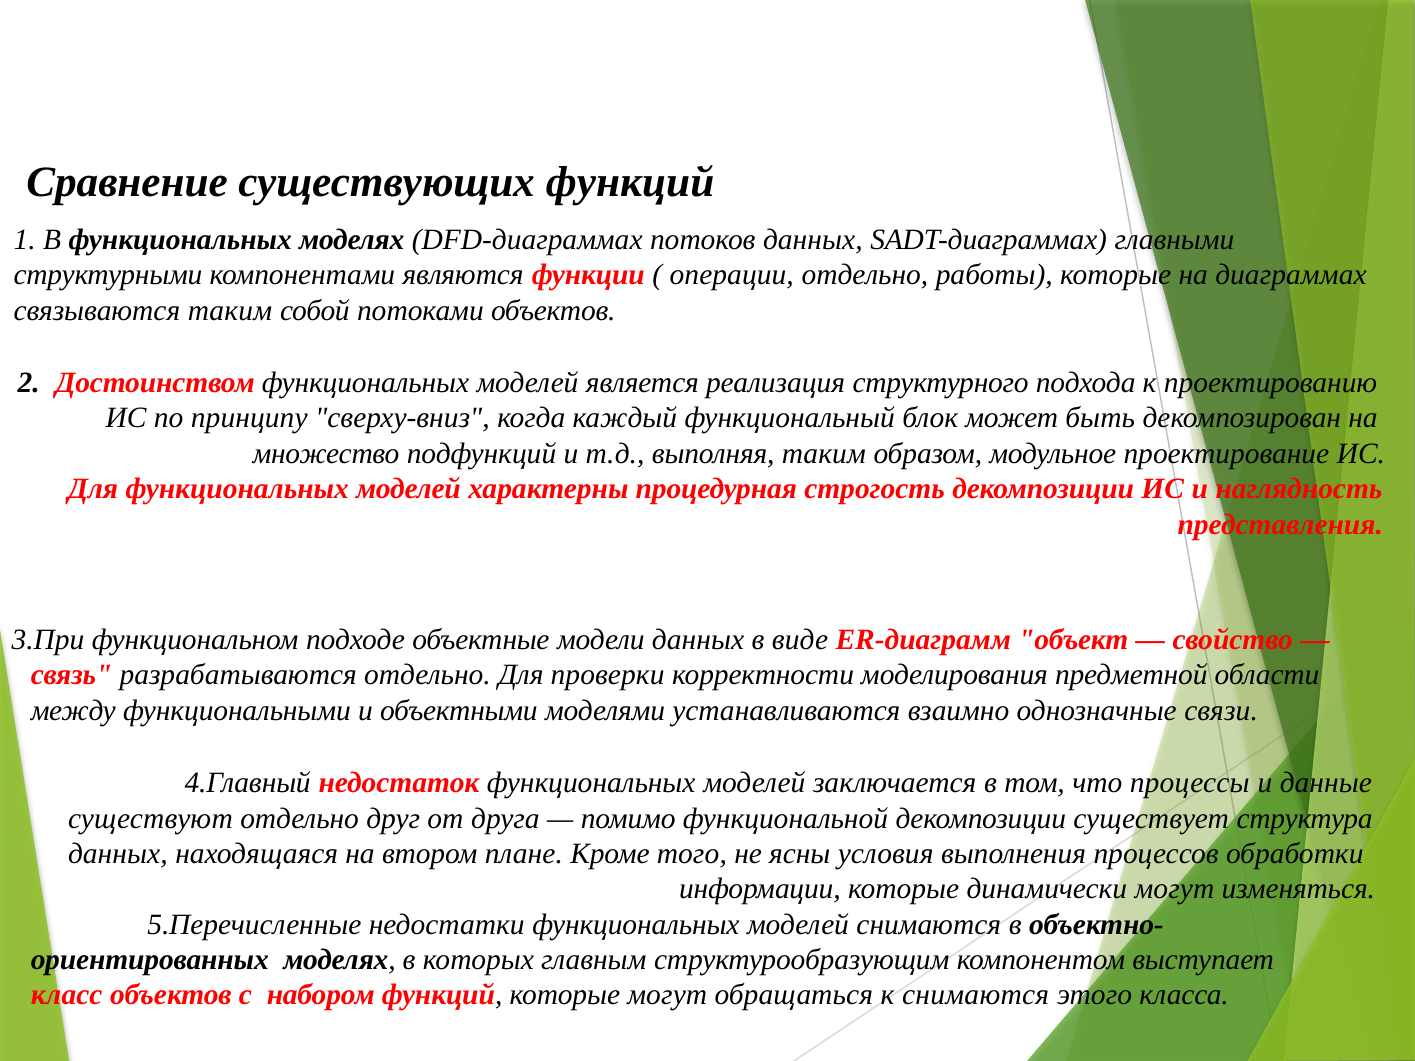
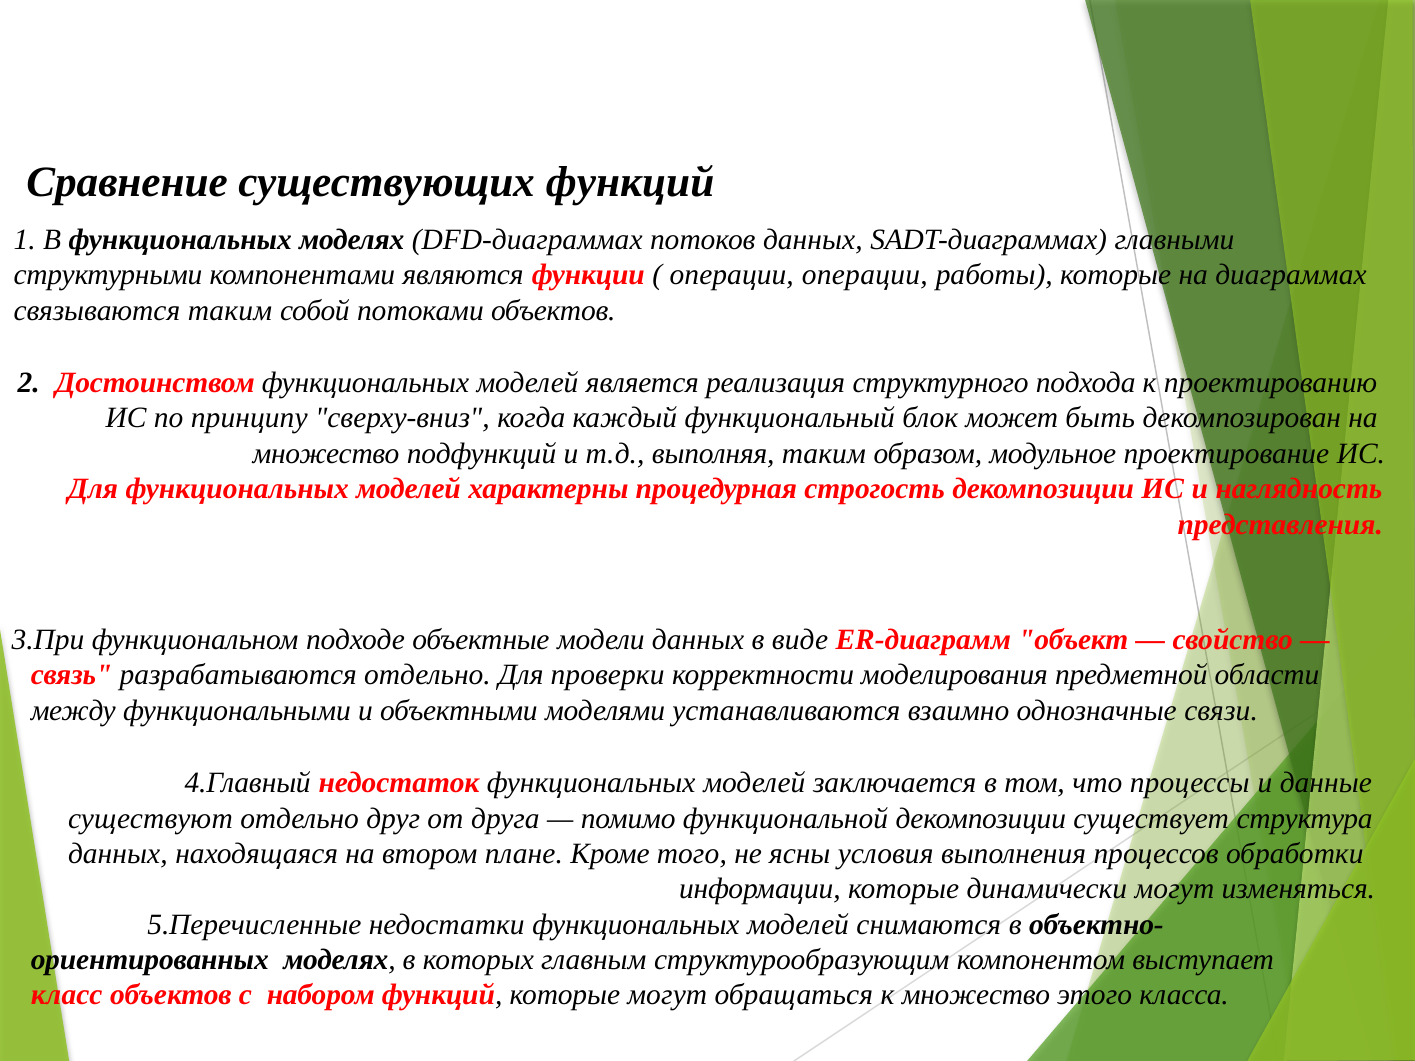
операции отдельно: отдельно -> операции
к снимаются: снимаются -> множество
